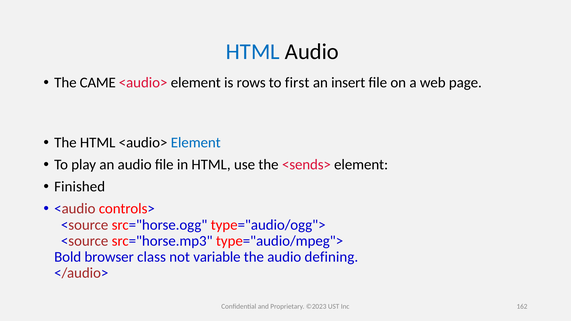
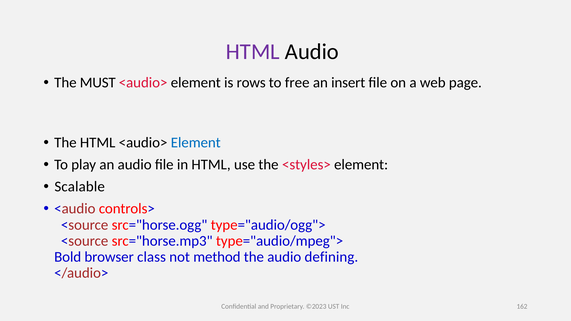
HTML at (253, 52) colour: blue -> purple
CAME: CAME -> MUST
first: first -> free
<sends>: <sends> -> <styles>
Finished: Finished -> Scalable
variable: variable -> method
